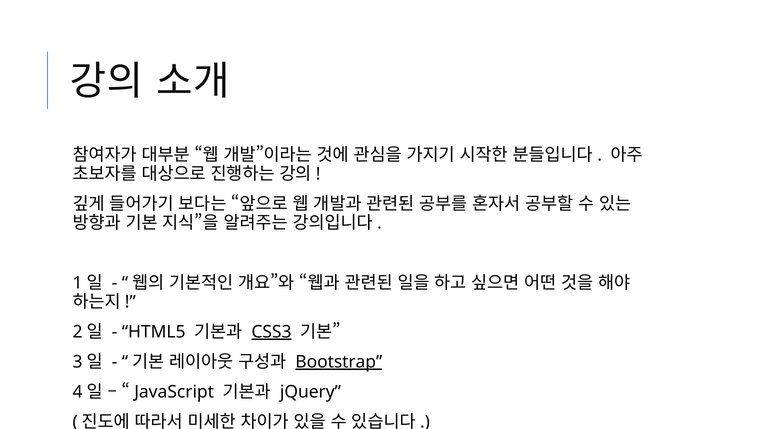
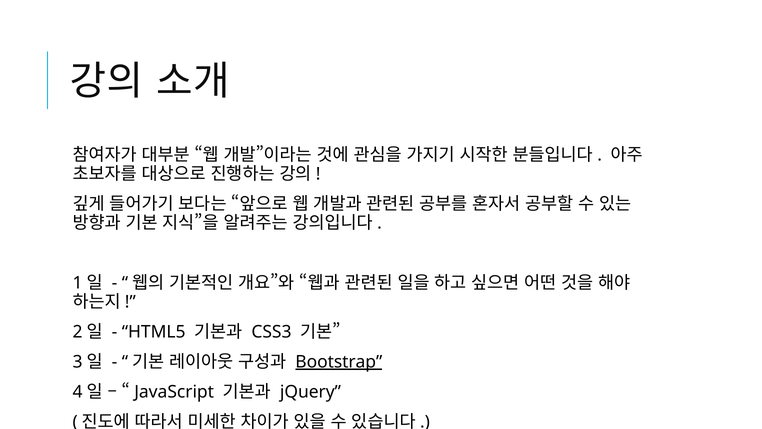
CSS3 underline: present -> none
